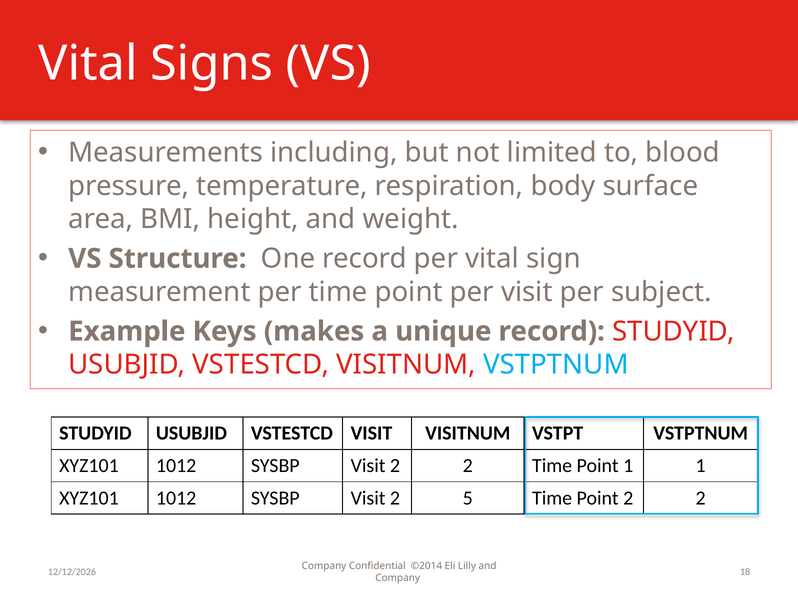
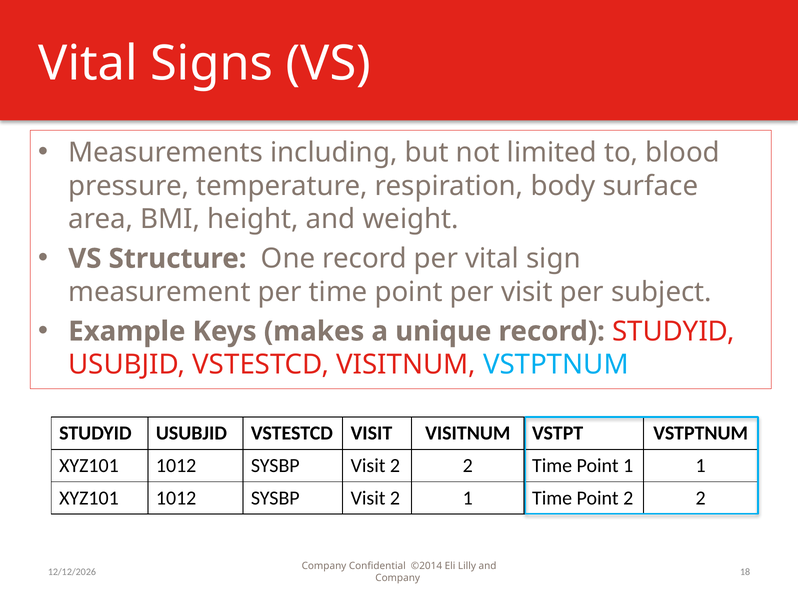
2 5: 5 -> 1
